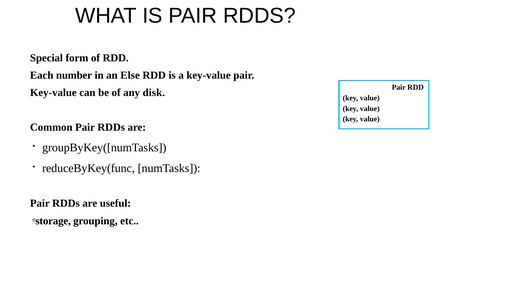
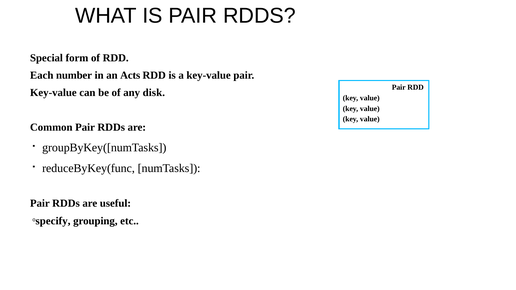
Else: Else -> Acts
storage: storage -> specify
